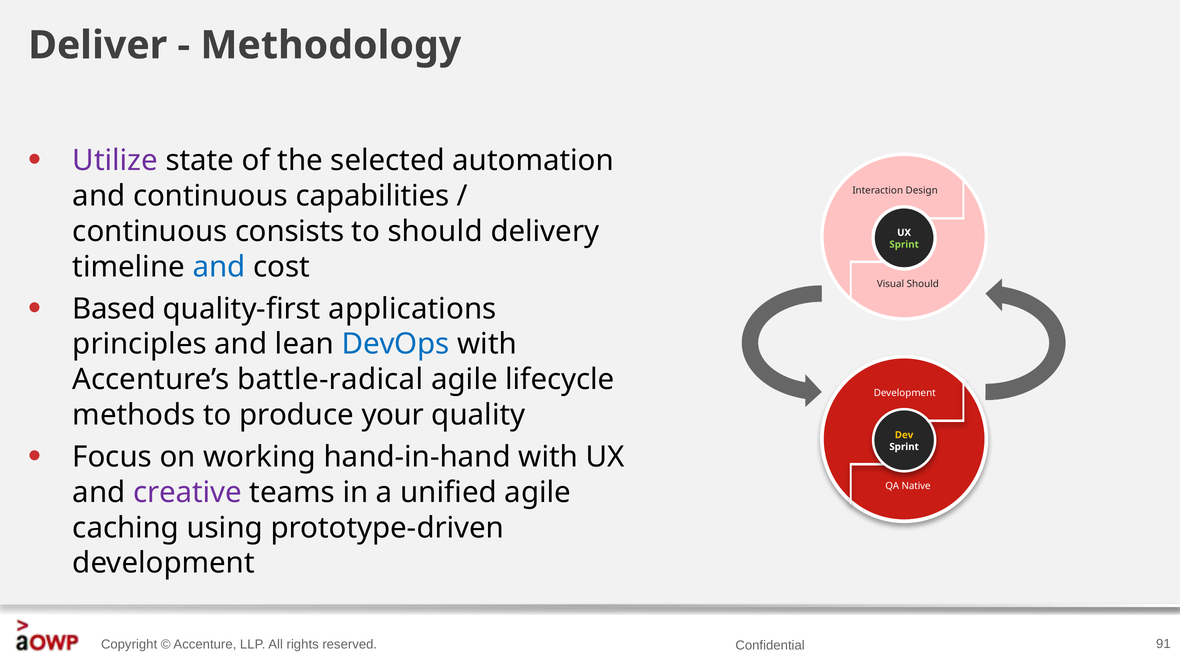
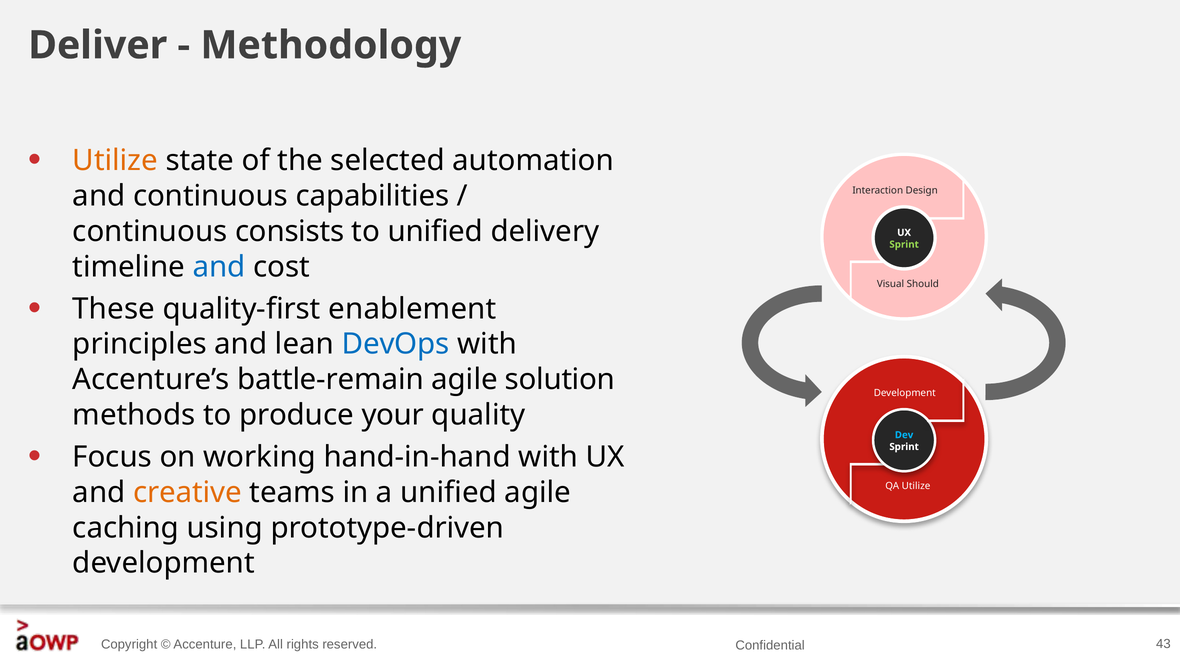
Utilize at (115, 161) colour: purple -> orange
to should: should -> unified
Based: Based -> These
applications: applications -> enablement
battle-radical: battle-radical -> battle-remain
lifecycle: lifecycle -> solution
Dev colour: yellow -> light blue
QA Native: Native -> Utilize
creative colour: purple -> orange
91: 91 -> 43
